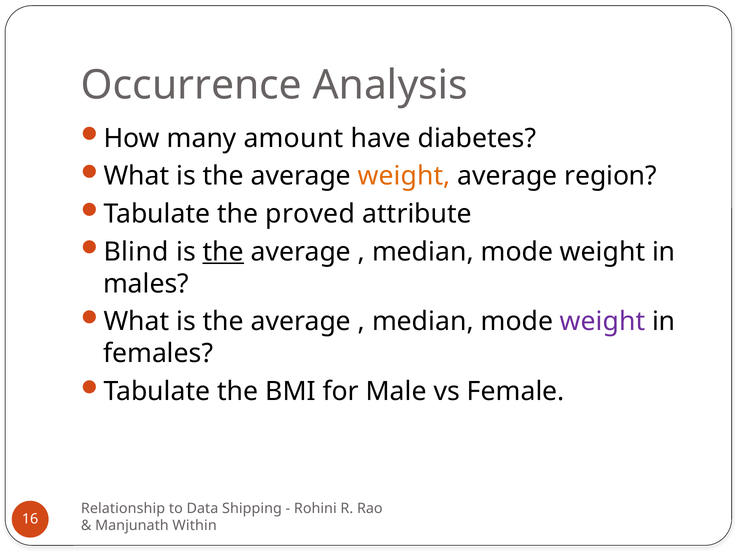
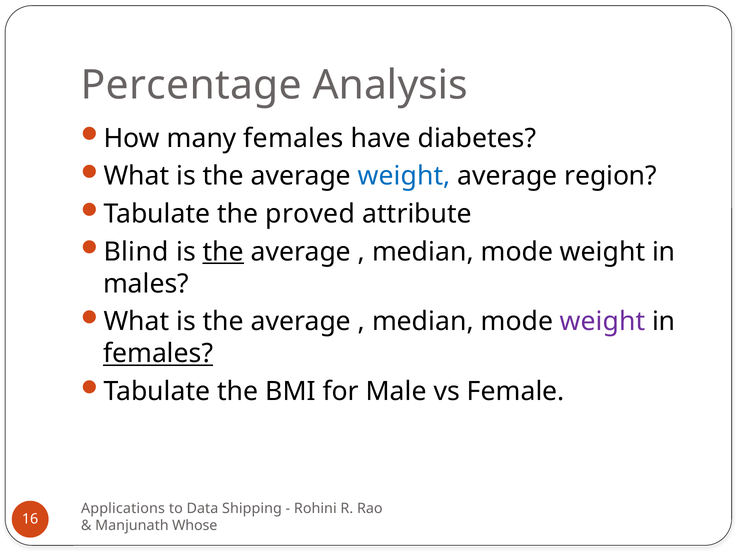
Occurrence: Occurrence -> Percentage
many amount: amount -> females
weight at (404, 176) colour: orange -> blue
females at (158, 353) underline: none -> present
Relationship: Relationship -> Applications
Within: Within -> Whose
